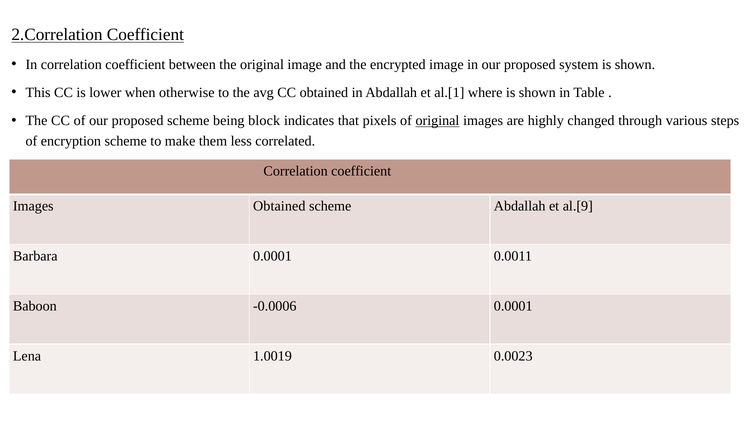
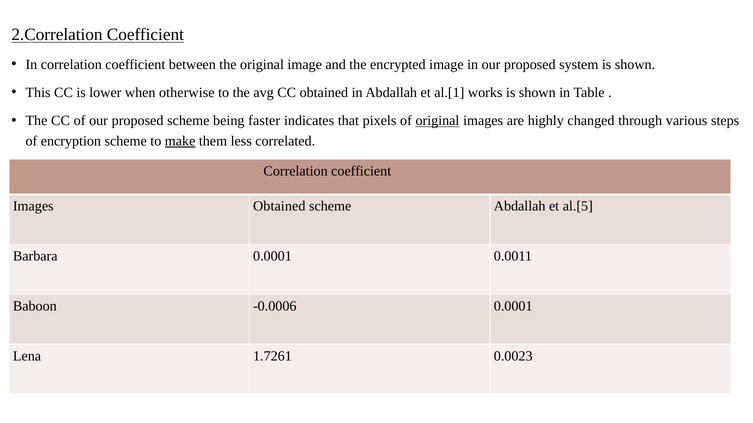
where: where -> works
block: block -> faster
make underline: none -> present
al.[9: al.[9 -> al.[5
1.0019: 1.0019 -> 1.7261
